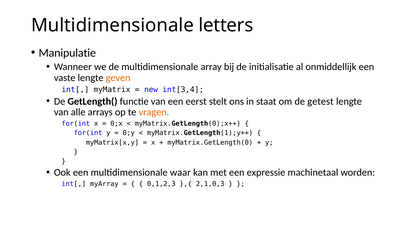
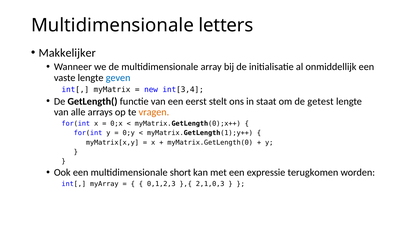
Manipulatie: Manipulatie -> Makkelijker
geven colour: orange -> blue
waar: waar -> short
machinetaal: machinetaal -> terugkomen
